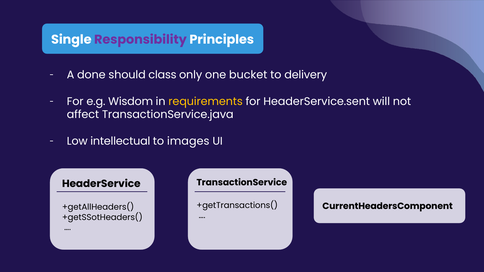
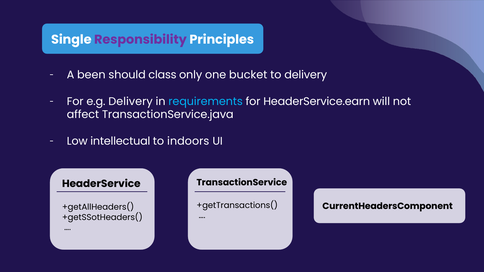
done: done -> been
e.g Wisdom: Wisdom -> Delivery
requirements colour: yellow -> light blue
HeaderService.sent: HeaderService.sent -> HeaderService.earn
images: images -> indoors
